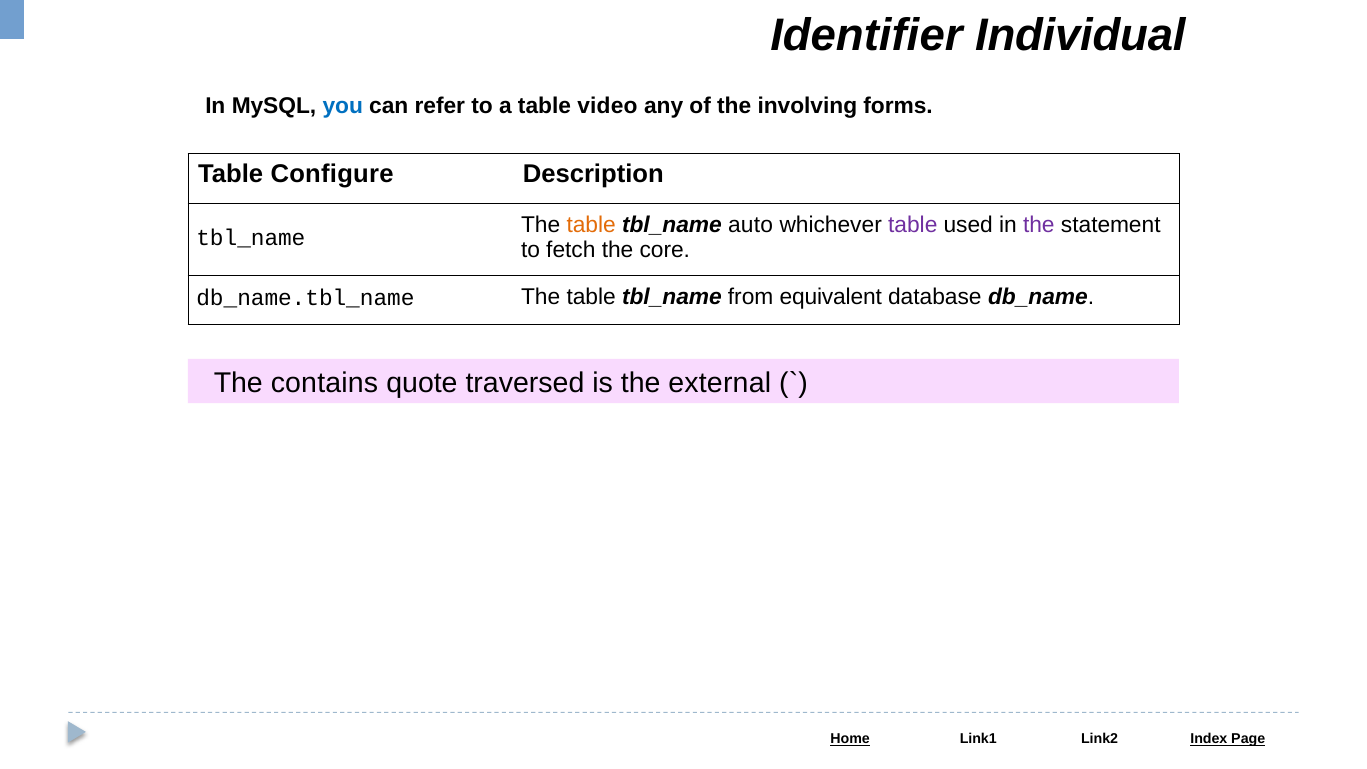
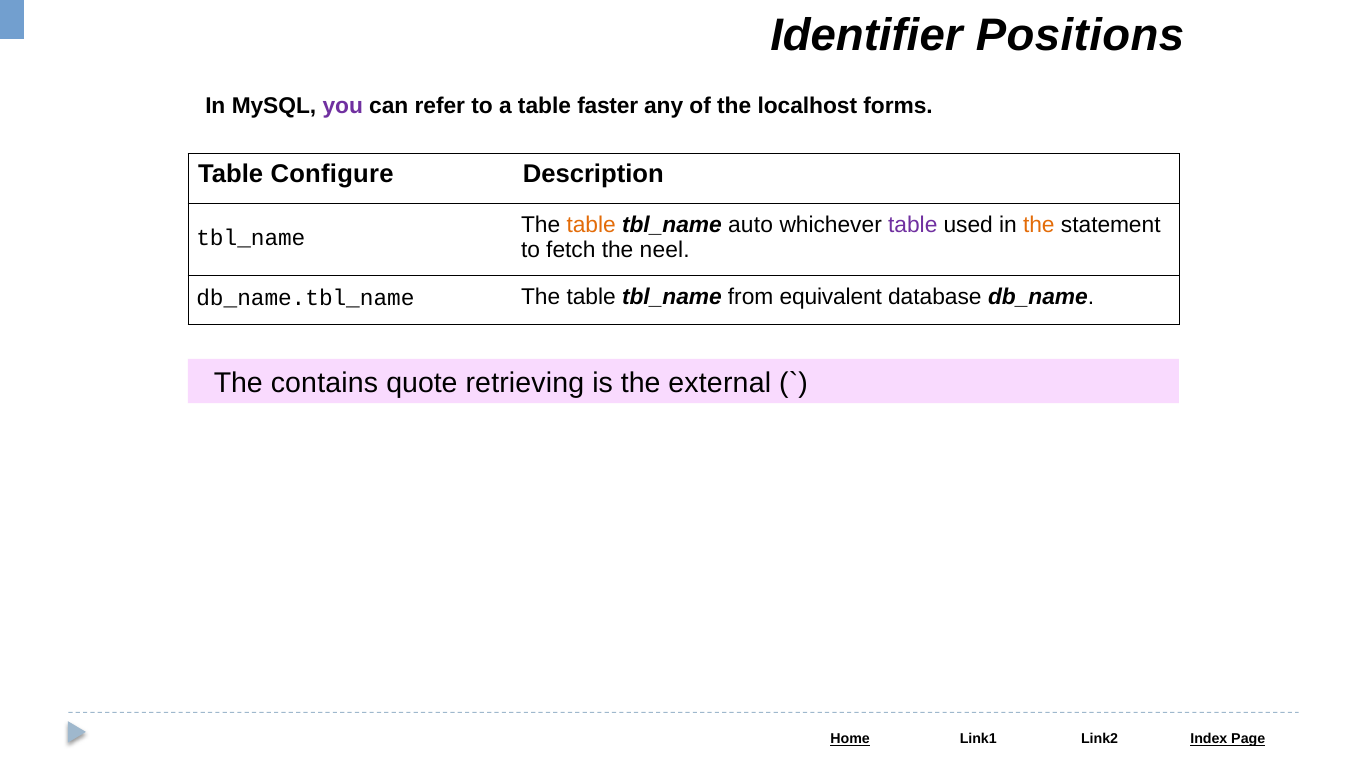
Individual: Individual -> Positions
you colour: blue -> purple
video: video -> faster
involving: involving -> localhost
the at (1039, 225) colour: purple -> orange
core: core -> neel
traversed: traversed -> retrieving
